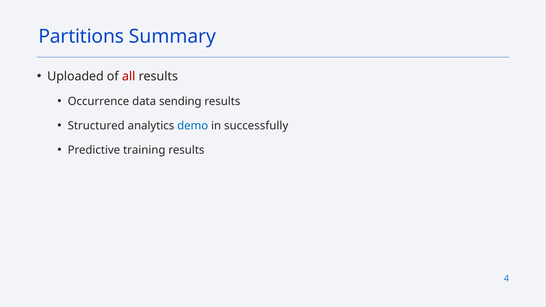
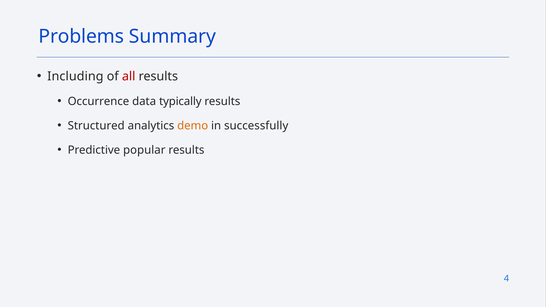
Partitions: Partitions -> Problems
Uploaded: Uploaded -> Including
sending: sending -> typically
demo colour: blue -> orange
training: training -> popular
